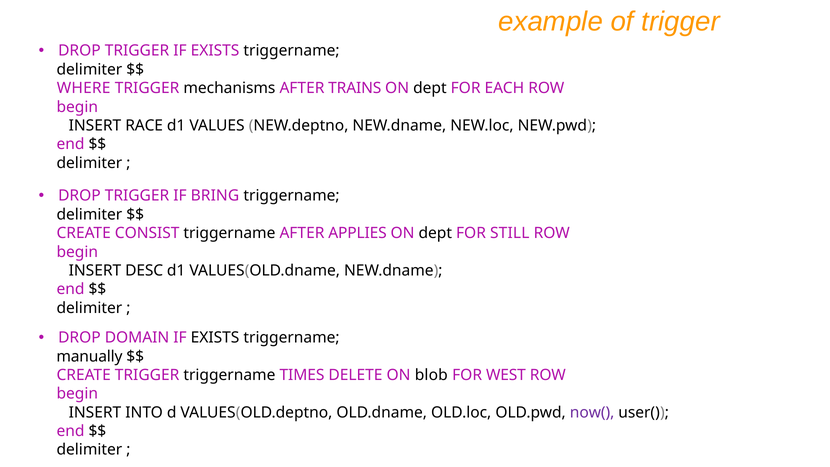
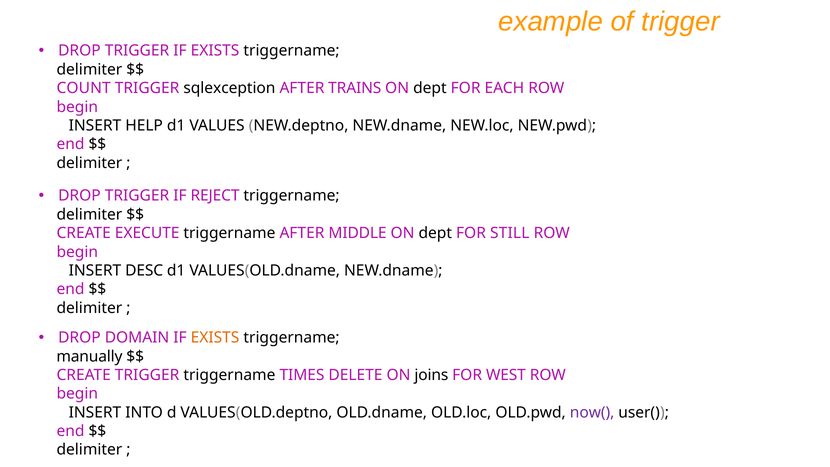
WHERE: WHERE -> COUNT
mechanisms: mechanisms -> sqlexception
RACE: RACE -> HELP
BRING: BRING -> REJECT
CONSIST: CONSIST -> EXECUTE
APPLIES: APPLIES -> MIDDLE
EXISTS at (215, 338) colour: black -> orange
blob: blob -> joins
